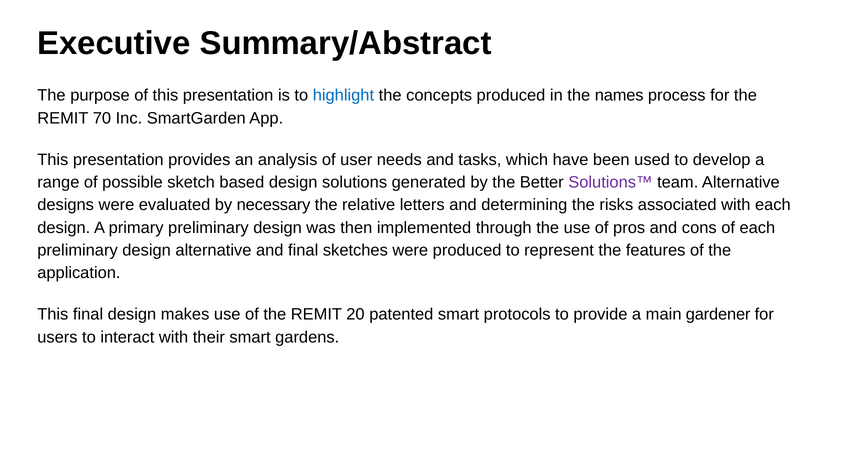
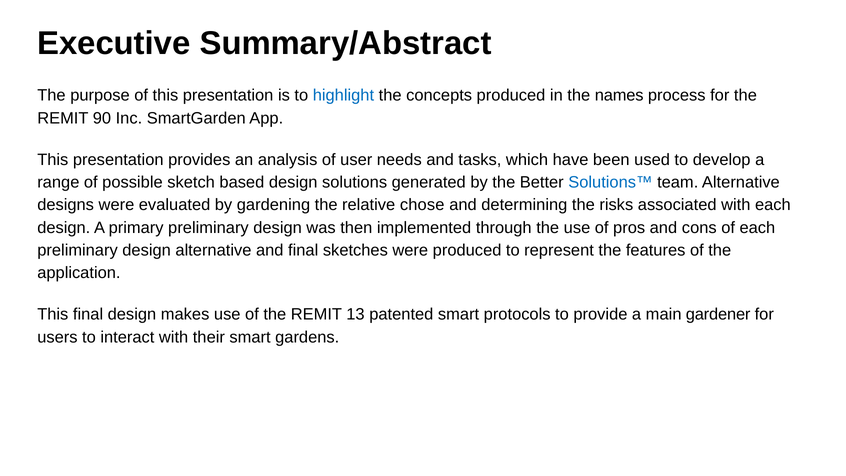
70: 70 -> 90
Solutions™ colour: purple -> blue
necessary: necessary -> gardening
letters: letters -> chose
20: 20 -> 13
